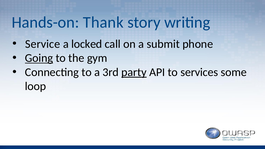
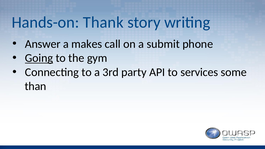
Service: Service -> Answer
locked: locked -> makes
party underline: present -> none
loop: loop -> than
